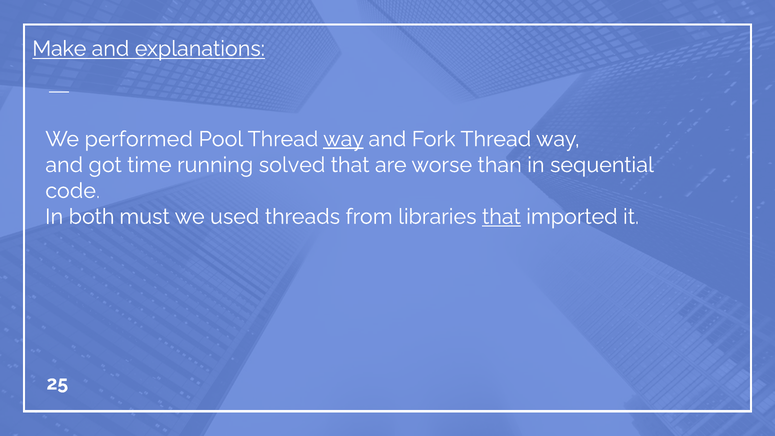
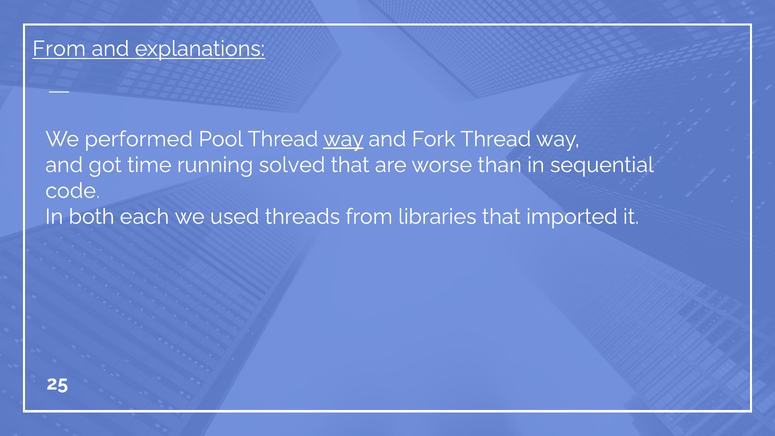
Make at (59, 49): Make -> From
must: must -> each
that at (501, 217) underline: present -> none
